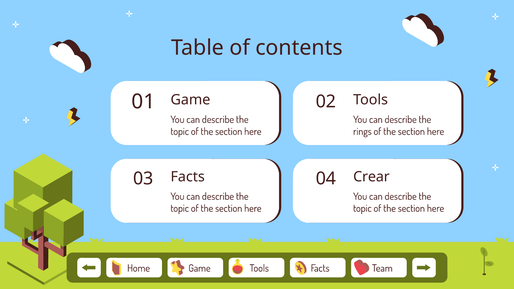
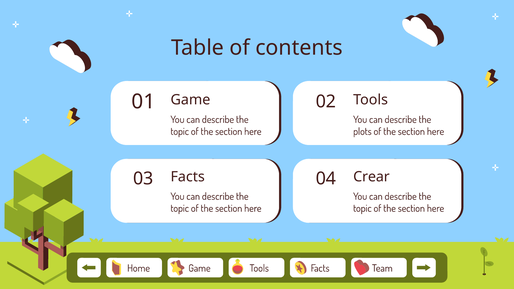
rings: rings -> plots
